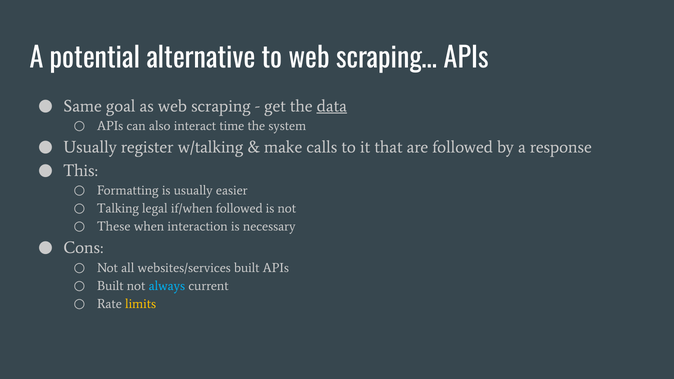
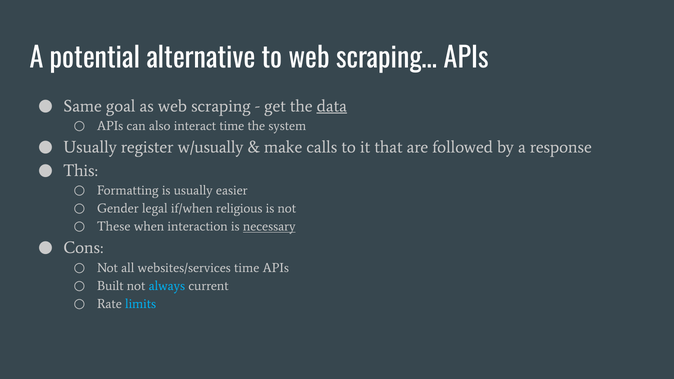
w/talking: w/talking -> w/usually
Talking: Talking -> Gender
if/when followed: followed -> religious
necessary underline: none -> present
websites/services built: built -> time
limits colour: yellow -> light blue
